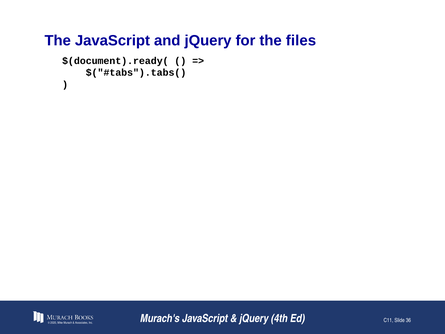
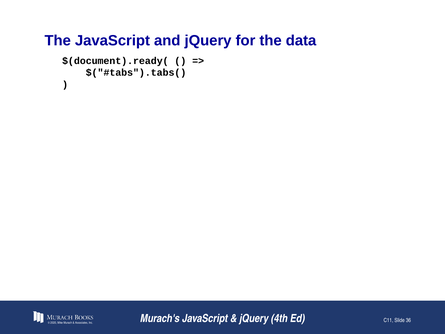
files: files -> data
